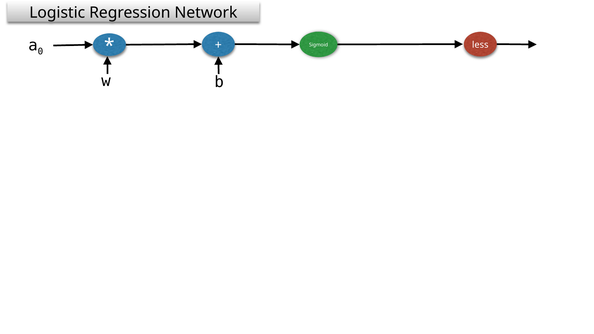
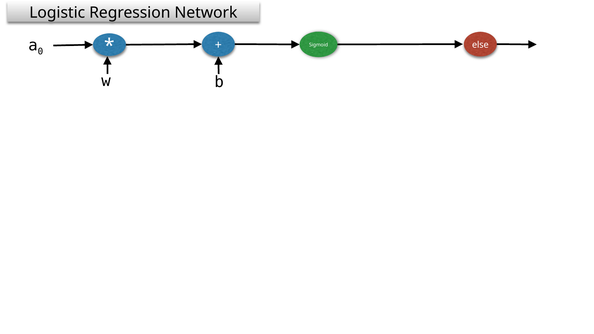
less: less -> else
